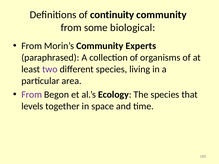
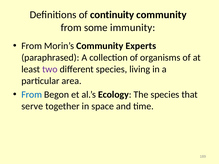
biological: biological -> immunity
From at (32, 95) colour: purple -> blue
levels: levels -> serve
